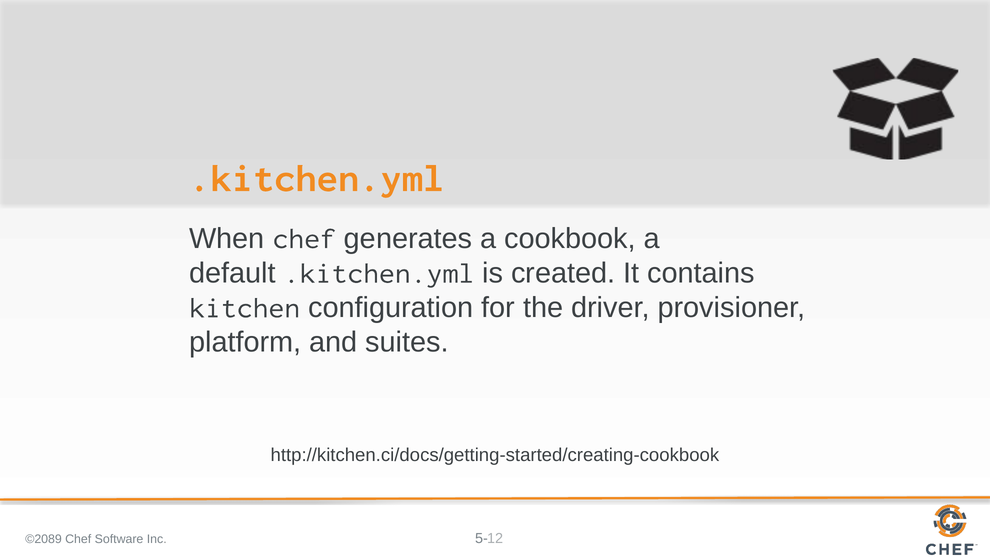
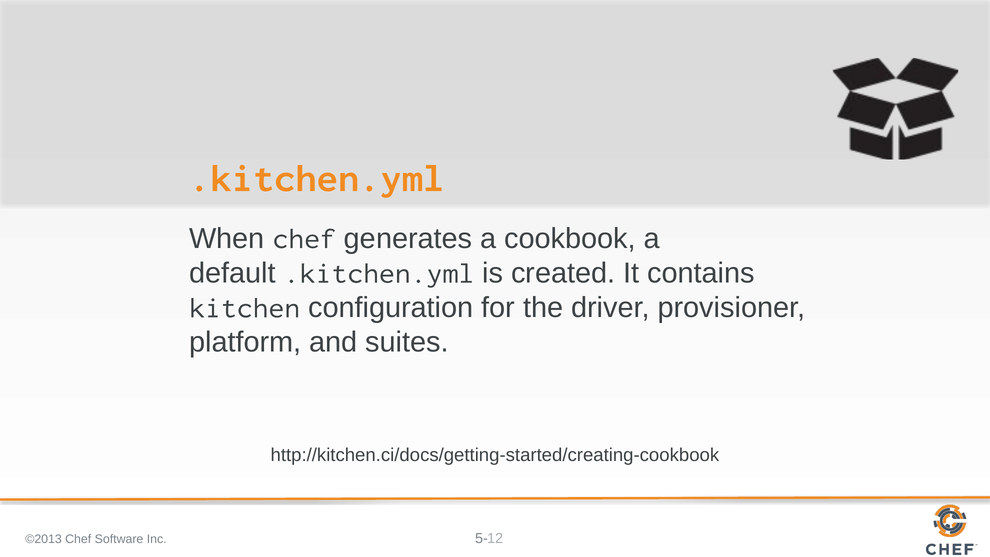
©2089: ©2089 -> ©2013
